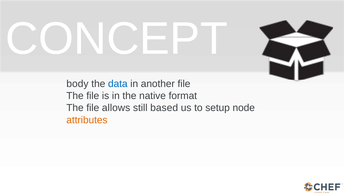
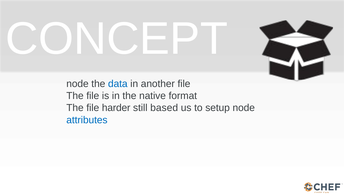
body at (77, 83): body -> node
allows: allows -> harder
attributes colour: orange -> blue
